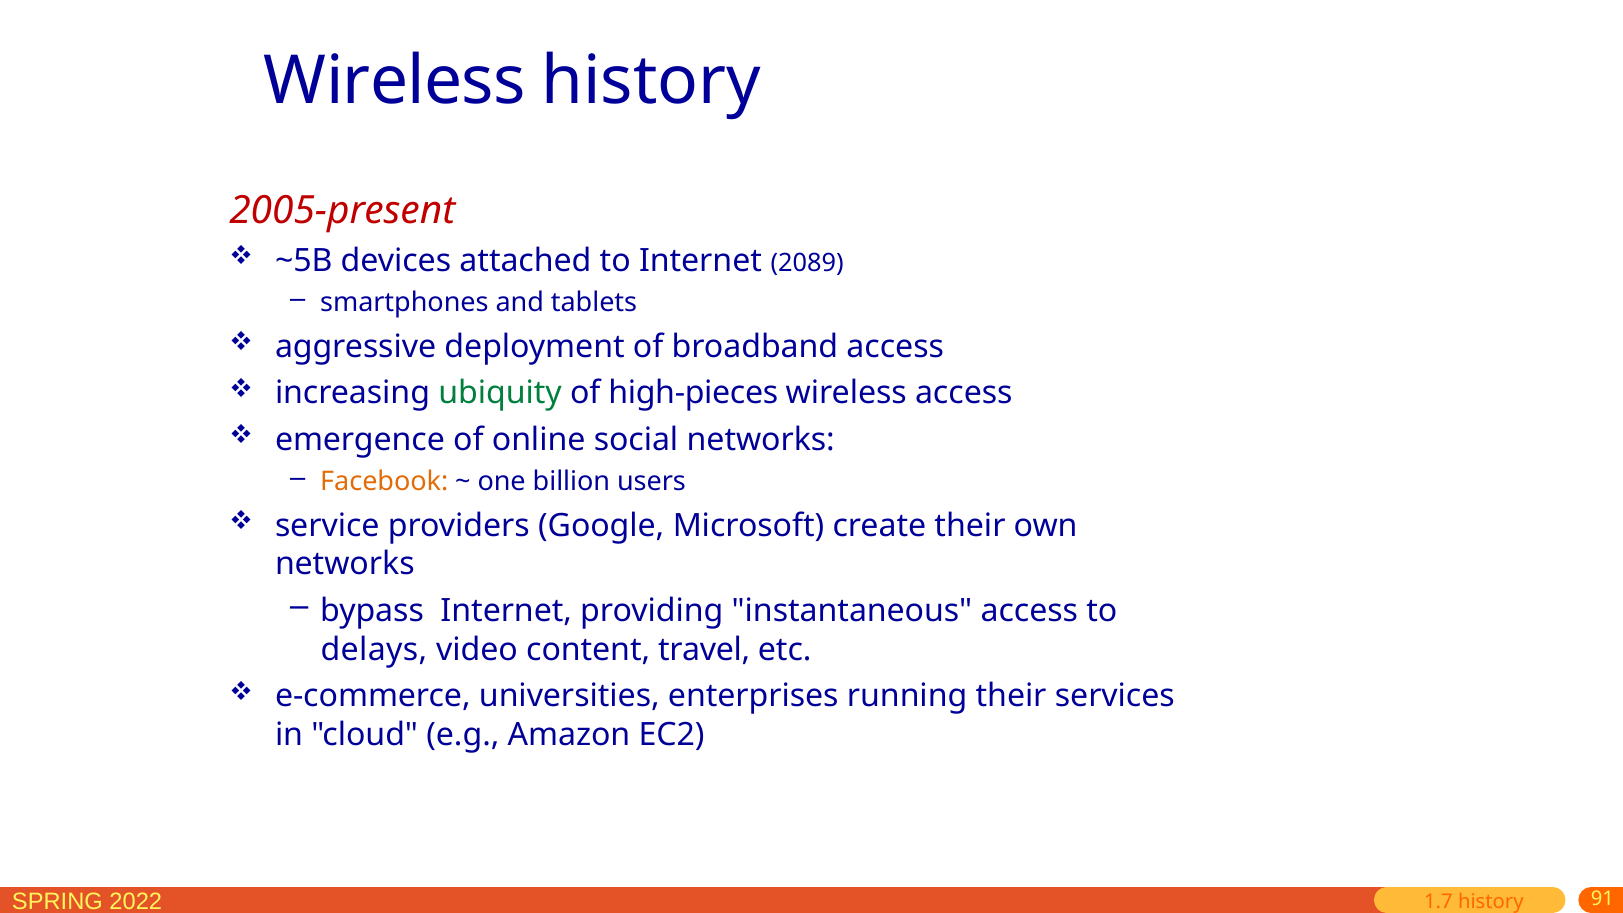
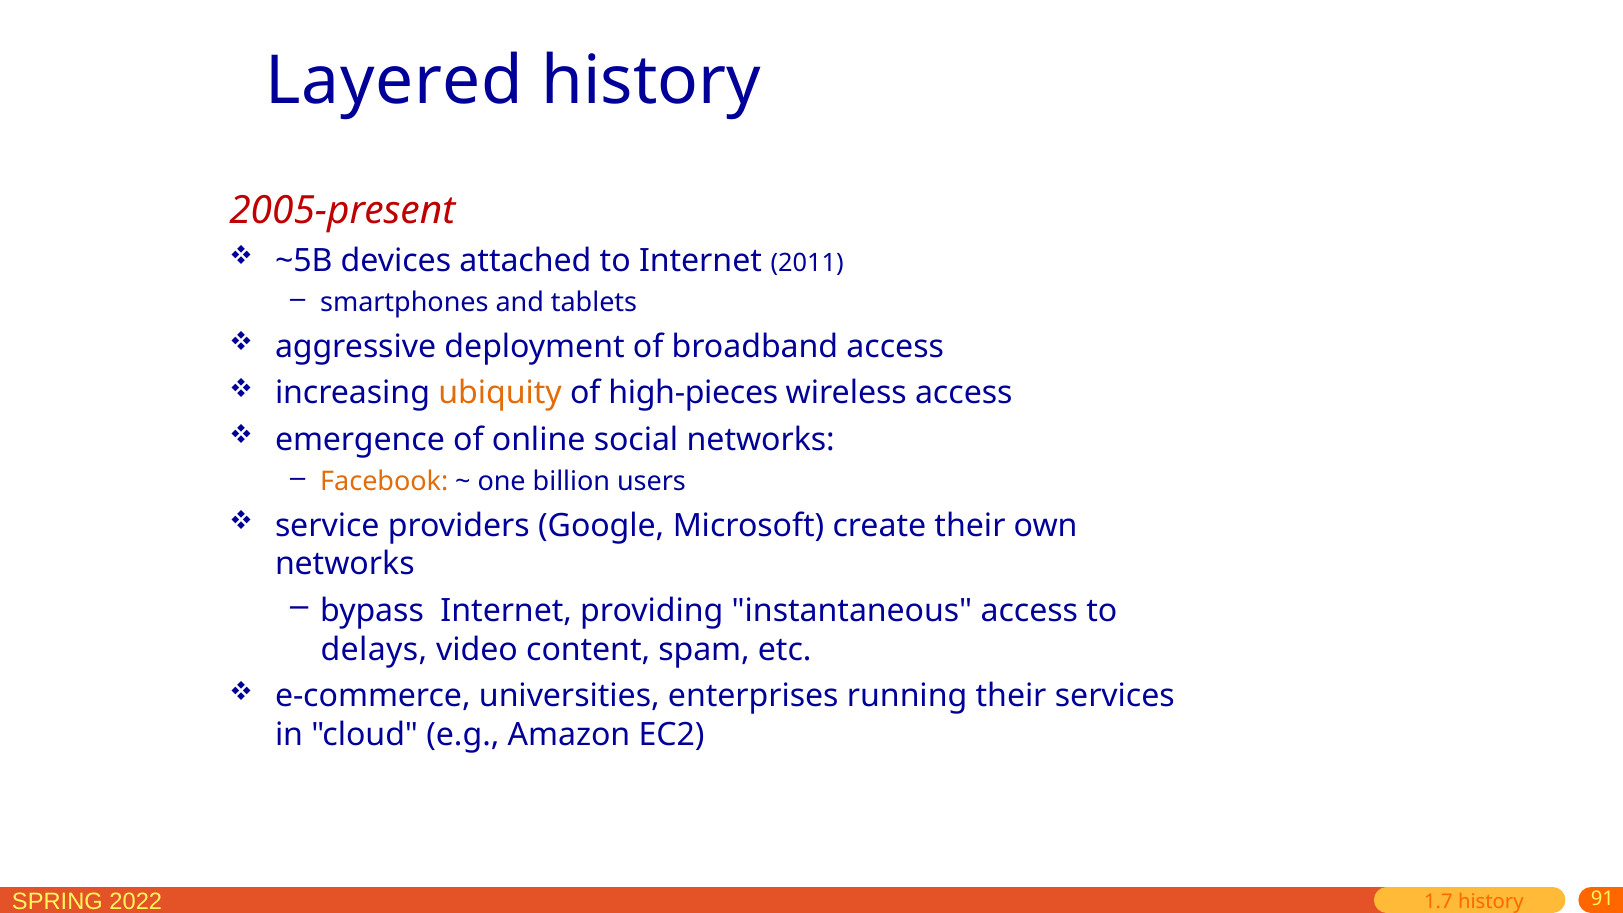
Wireless at (395, 81): Wireless -> Layered
2089: 2089 -> 2011
ubiquity colour: green -> orange
travel: travel -> spam
